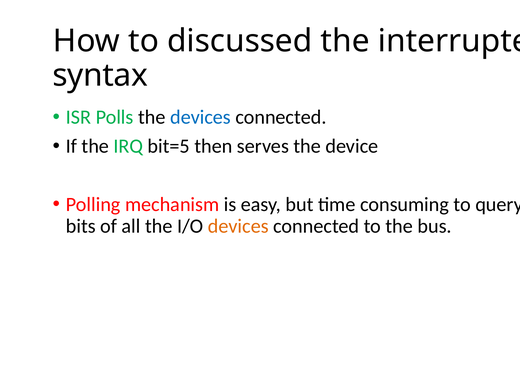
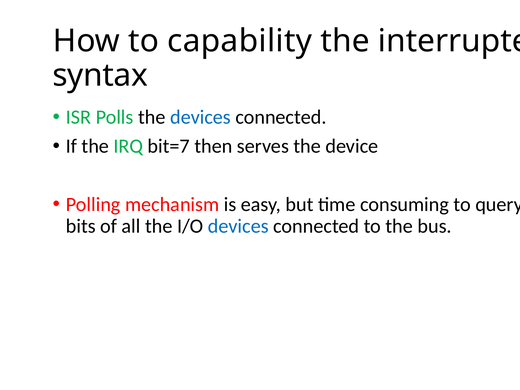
discussed: discussed -> capability
bit=5: bit=5 -> bit=7
devices at (238, 226) colour: orange -> blue
